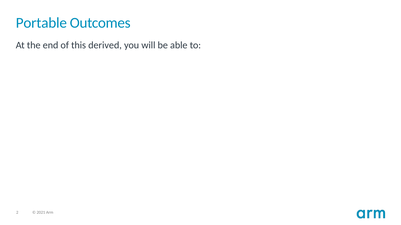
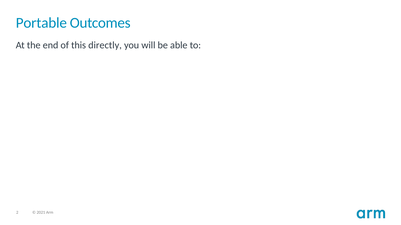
derived: derived -> directly
